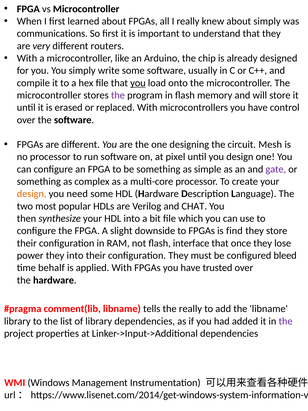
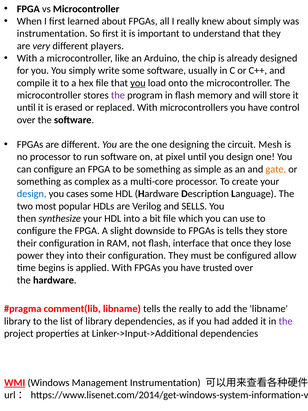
communications at (52, 34): communications -> instrumentation
routers: routers -> players
gate colour: purple -> orange
design at (32, 194) colour: orange -> blue
need: need -> cases
CHAT: CHAT -> SELLS
is find: find -> tells
bleed: bleed -> allow
behalf: behalf -> begins
WMI underline: none -> present
